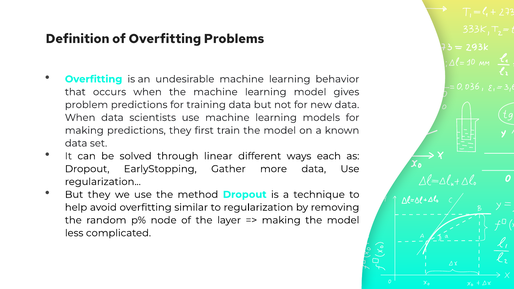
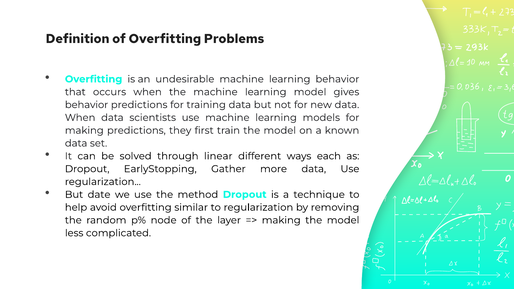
problem at (86, 105): problem -> behavior
But they: they -> date
